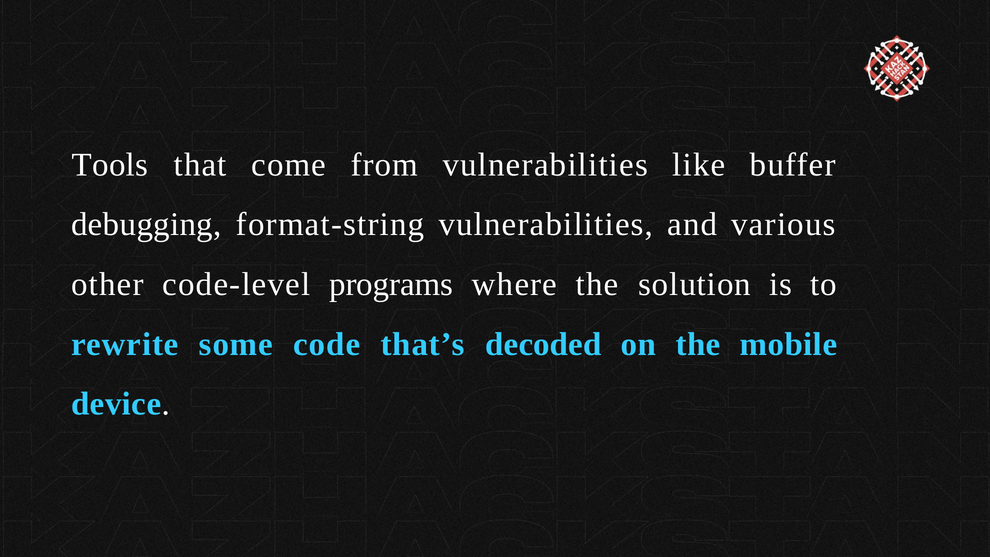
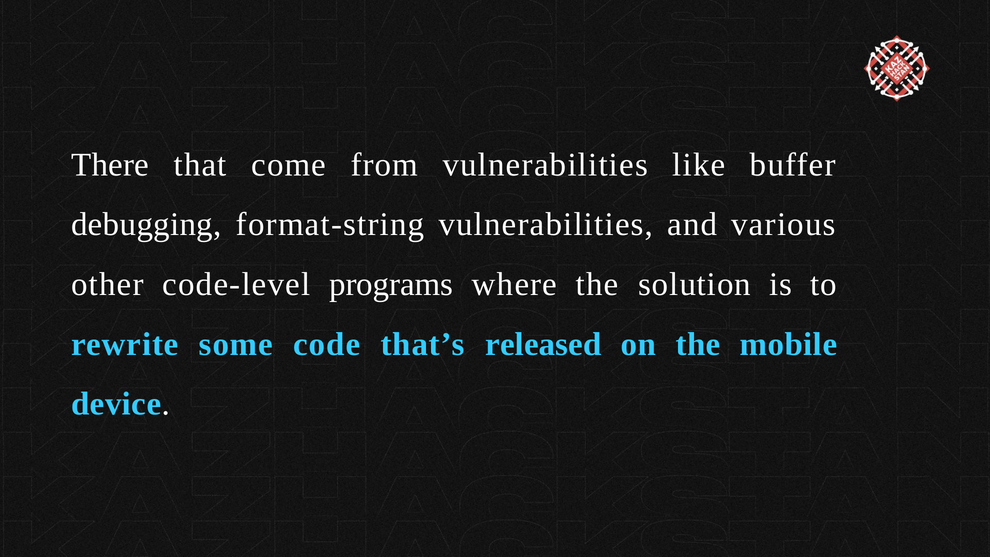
Tools: Tools -> There
decoded: decoded -> released
